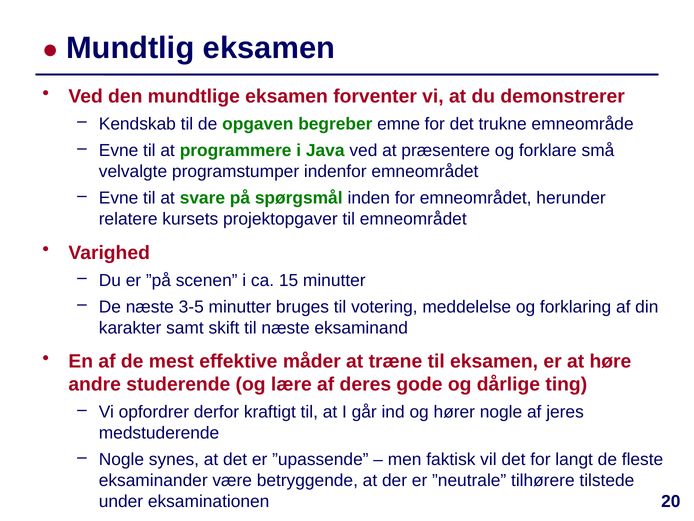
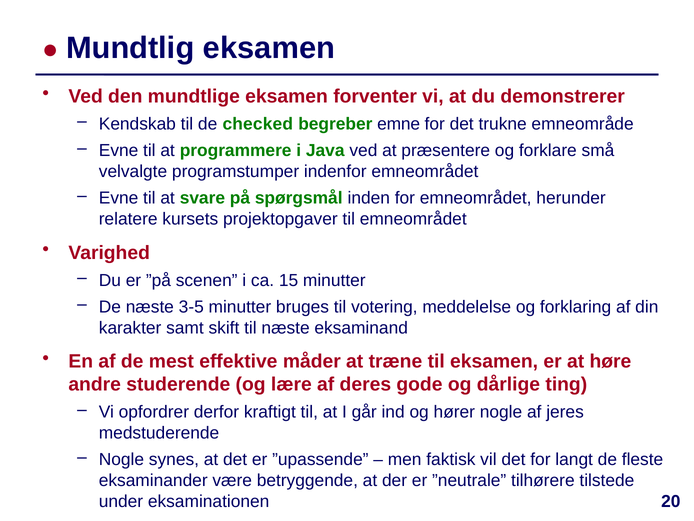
opgaven: opgaven -> checked
